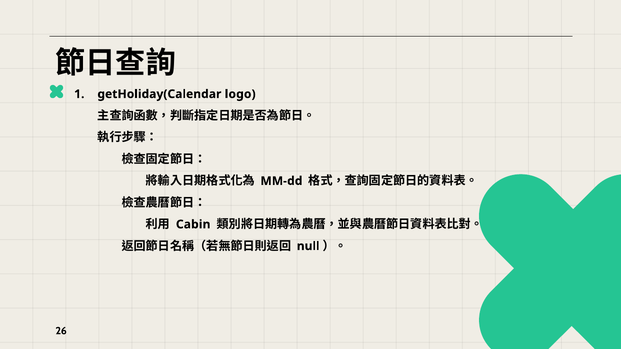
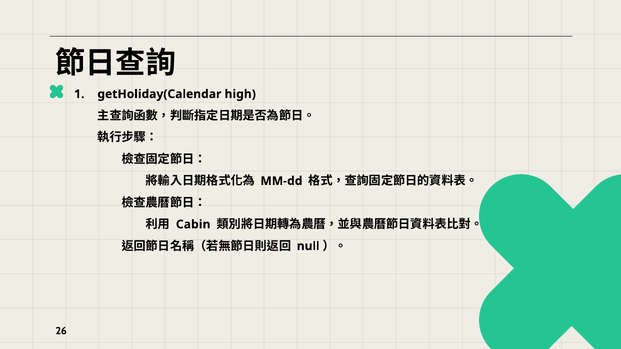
logo: logo -> high
